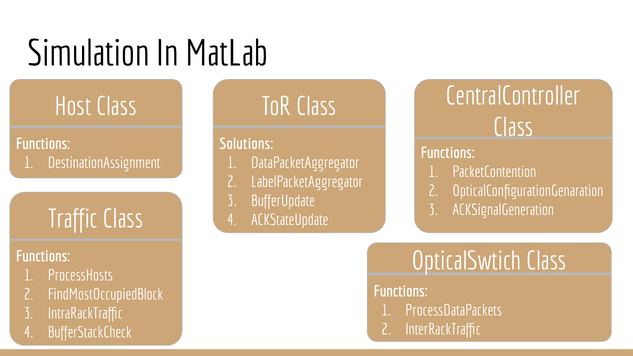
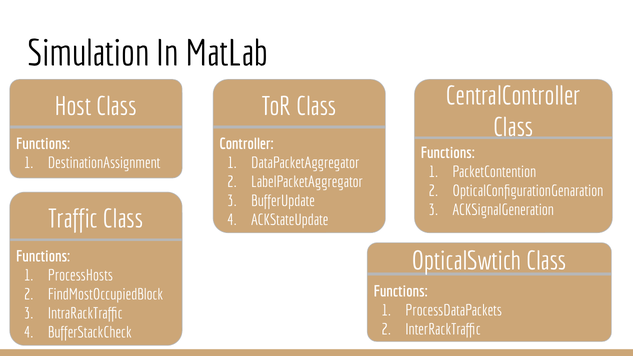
Solutions: Solutions -> Controller
